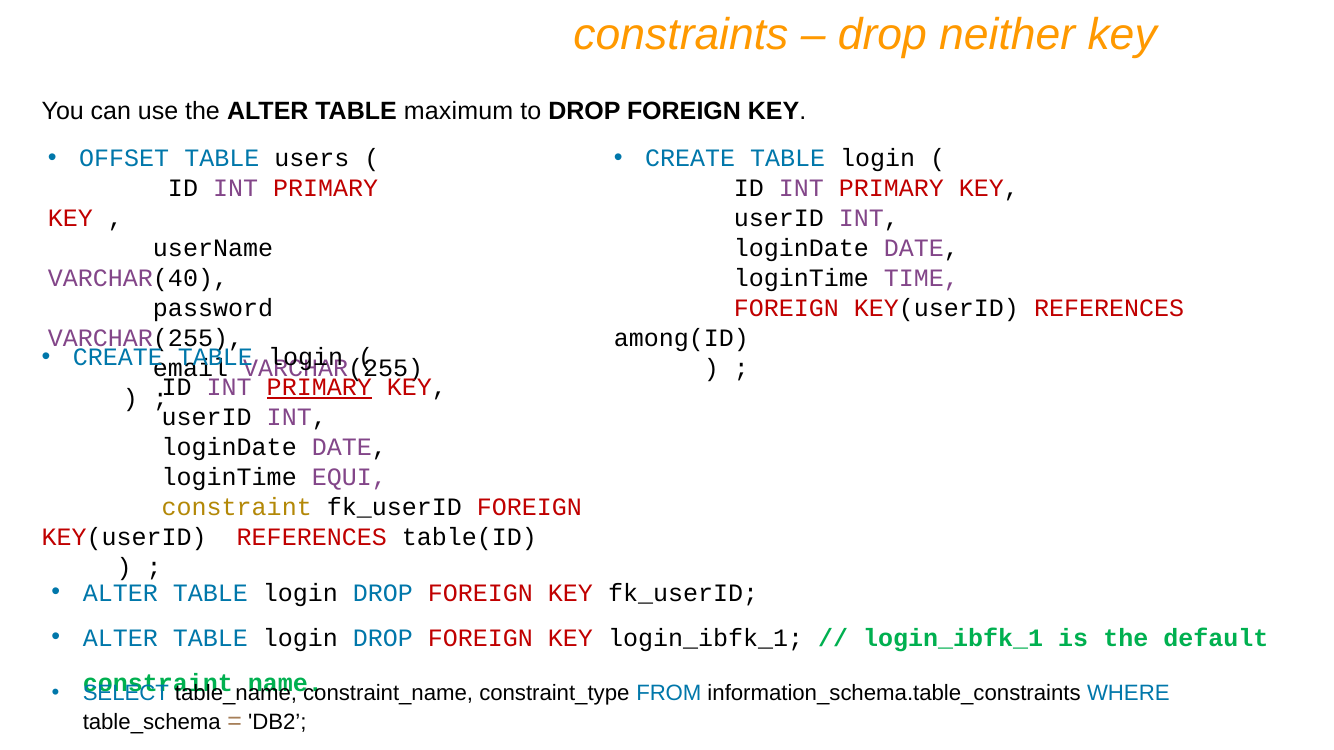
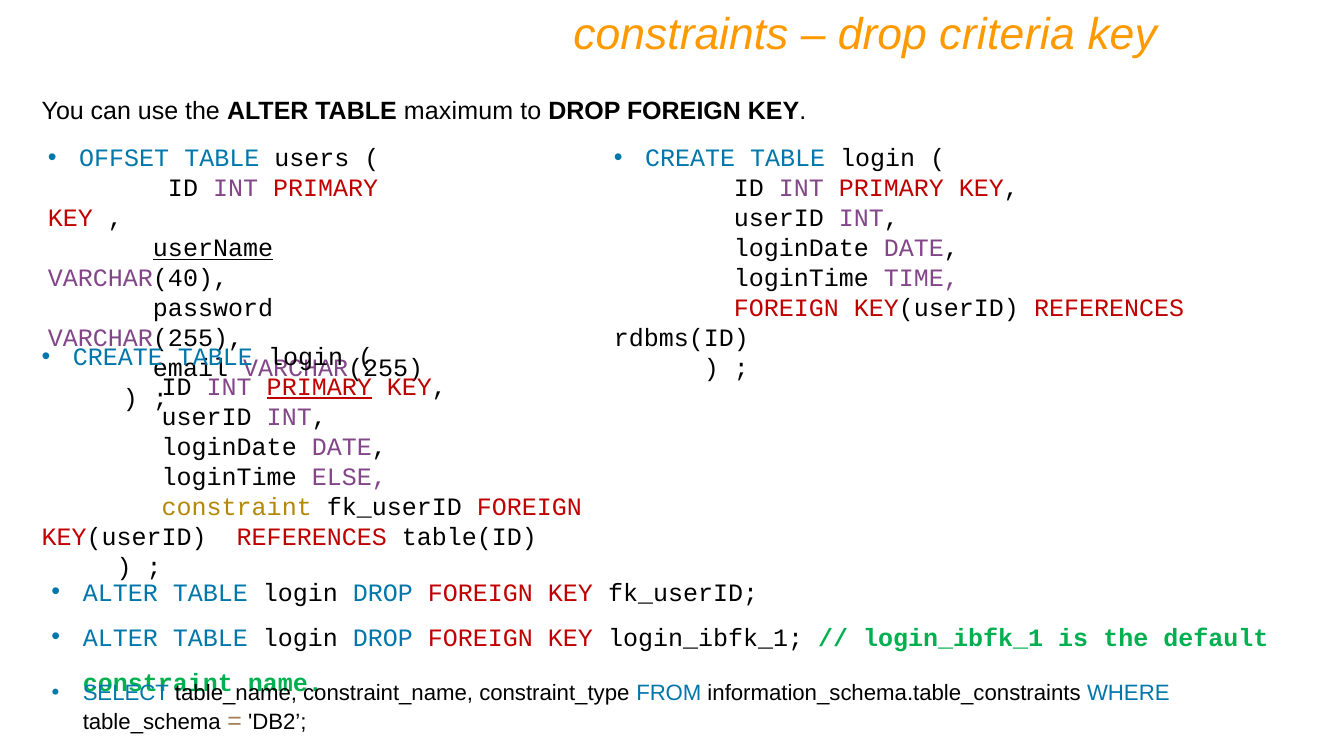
neither: neither -> criteria
userName underline: none -> present
among(ID: among(ID -> rdbms(ID
EQUI: EQUI -> ELSE
